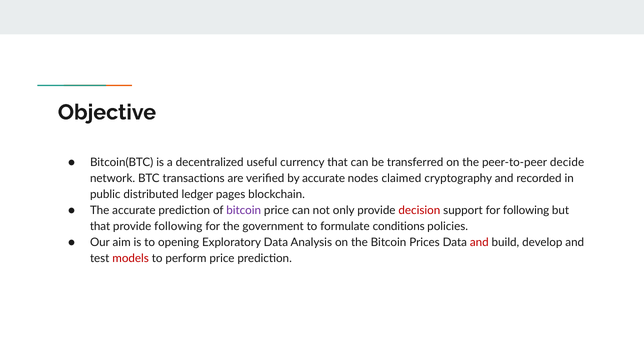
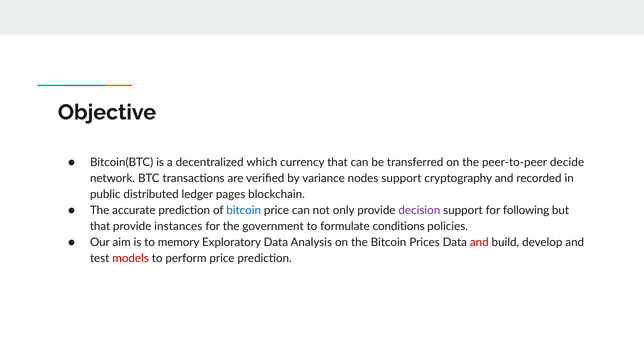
useful: useful -> which
by accurate: accurate -> variance
nodes claimed: claimed -> support
bitcoin at (244, 211) colour: purple -> blue
decision colour: red -> purple
provide following: following -> instances
opening: opening -> memory
